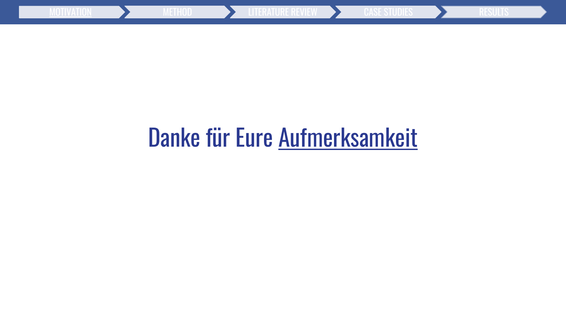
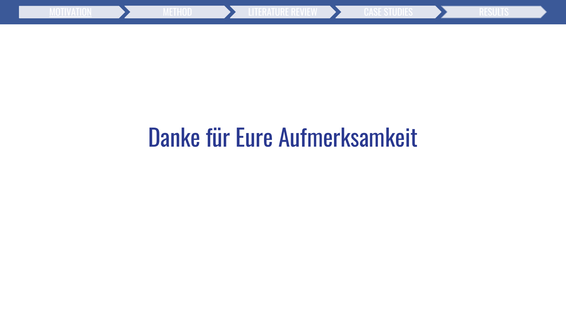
Aufmerksamkeit underline: present -> none
